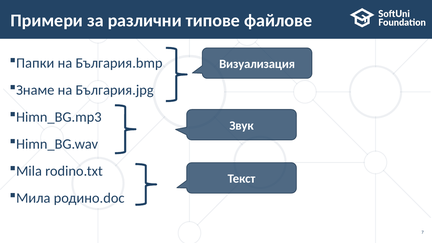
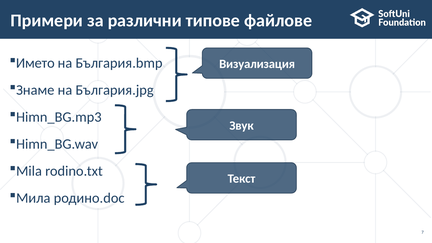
Папки: Папки -> Името
